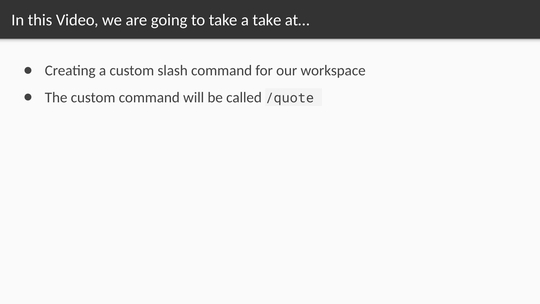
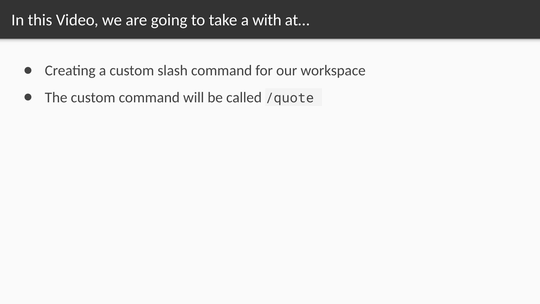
a take: take -> with
